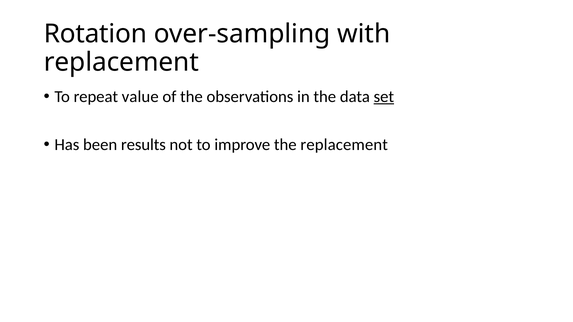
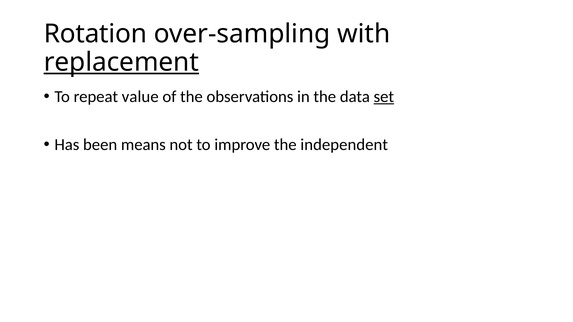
replacement at (121, 62) underline: none -> present
results: results -> means
the replacement: replacement -> independent
